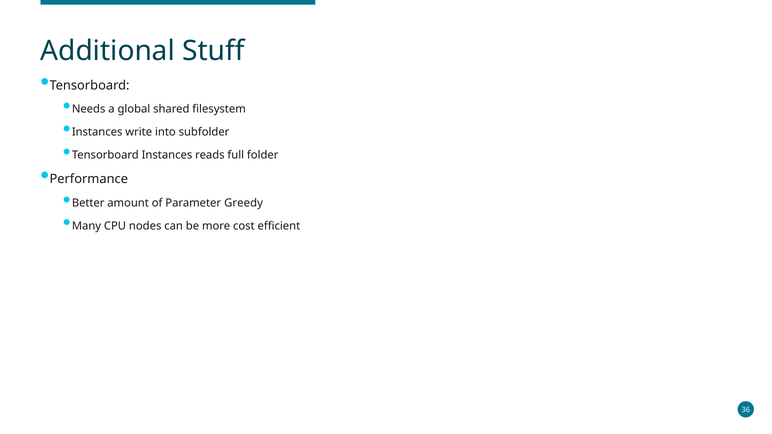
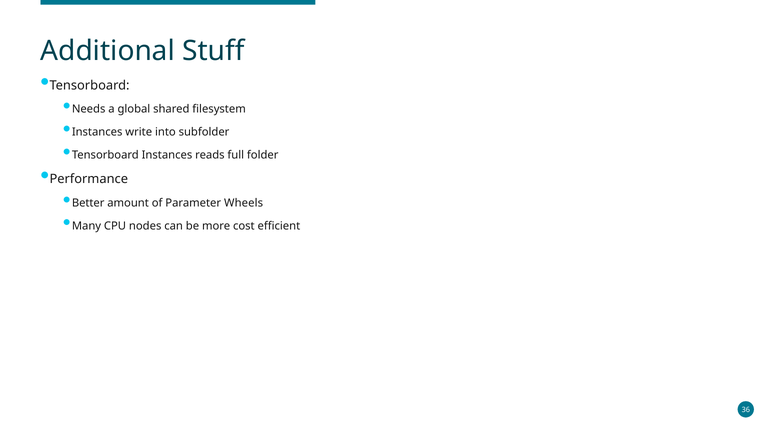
Greedy: Greedy -> Wheels
